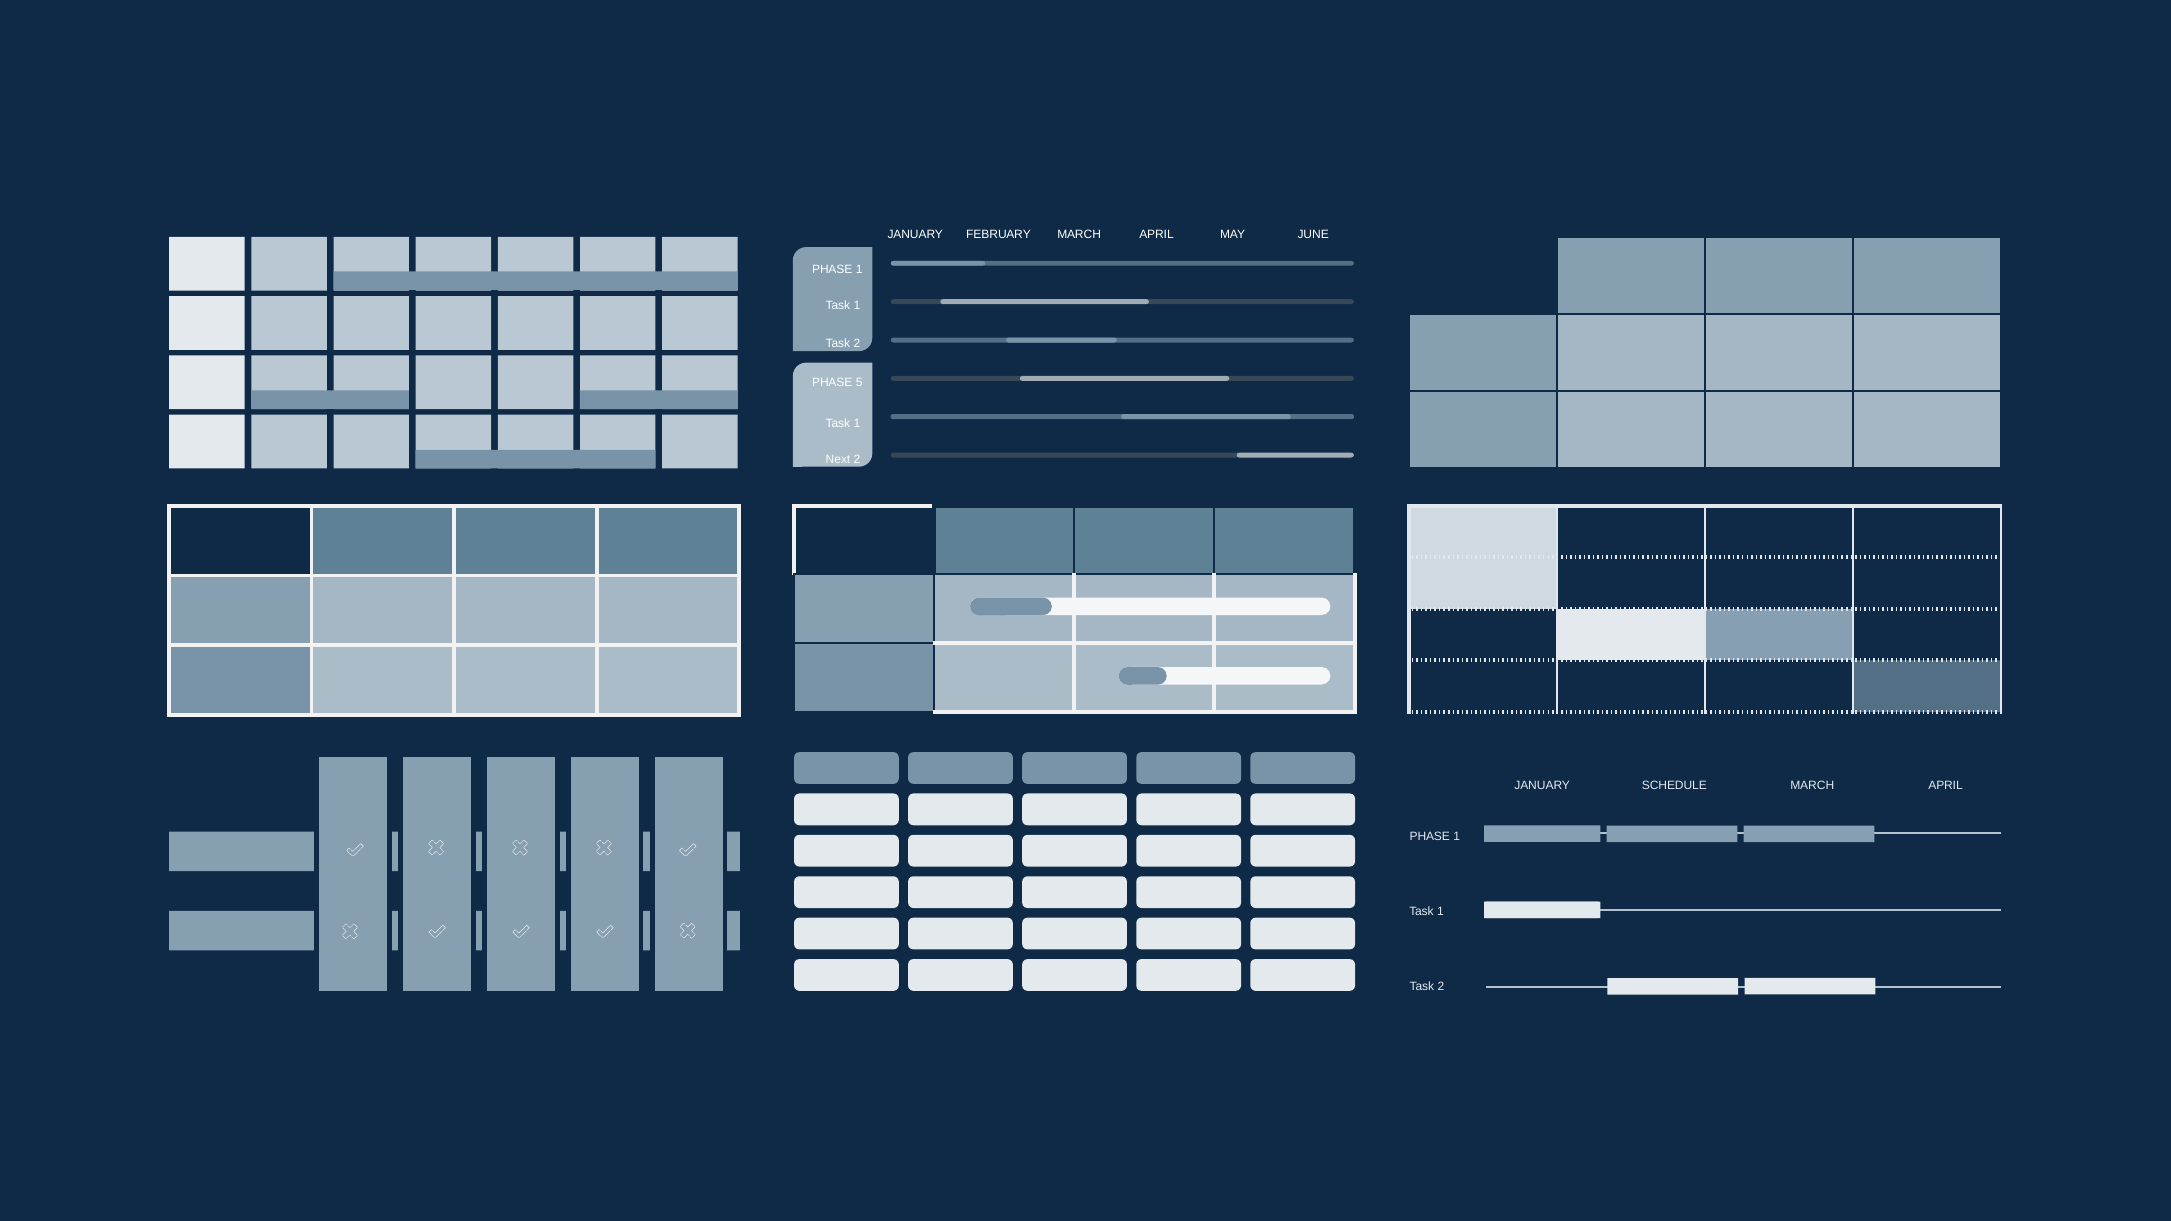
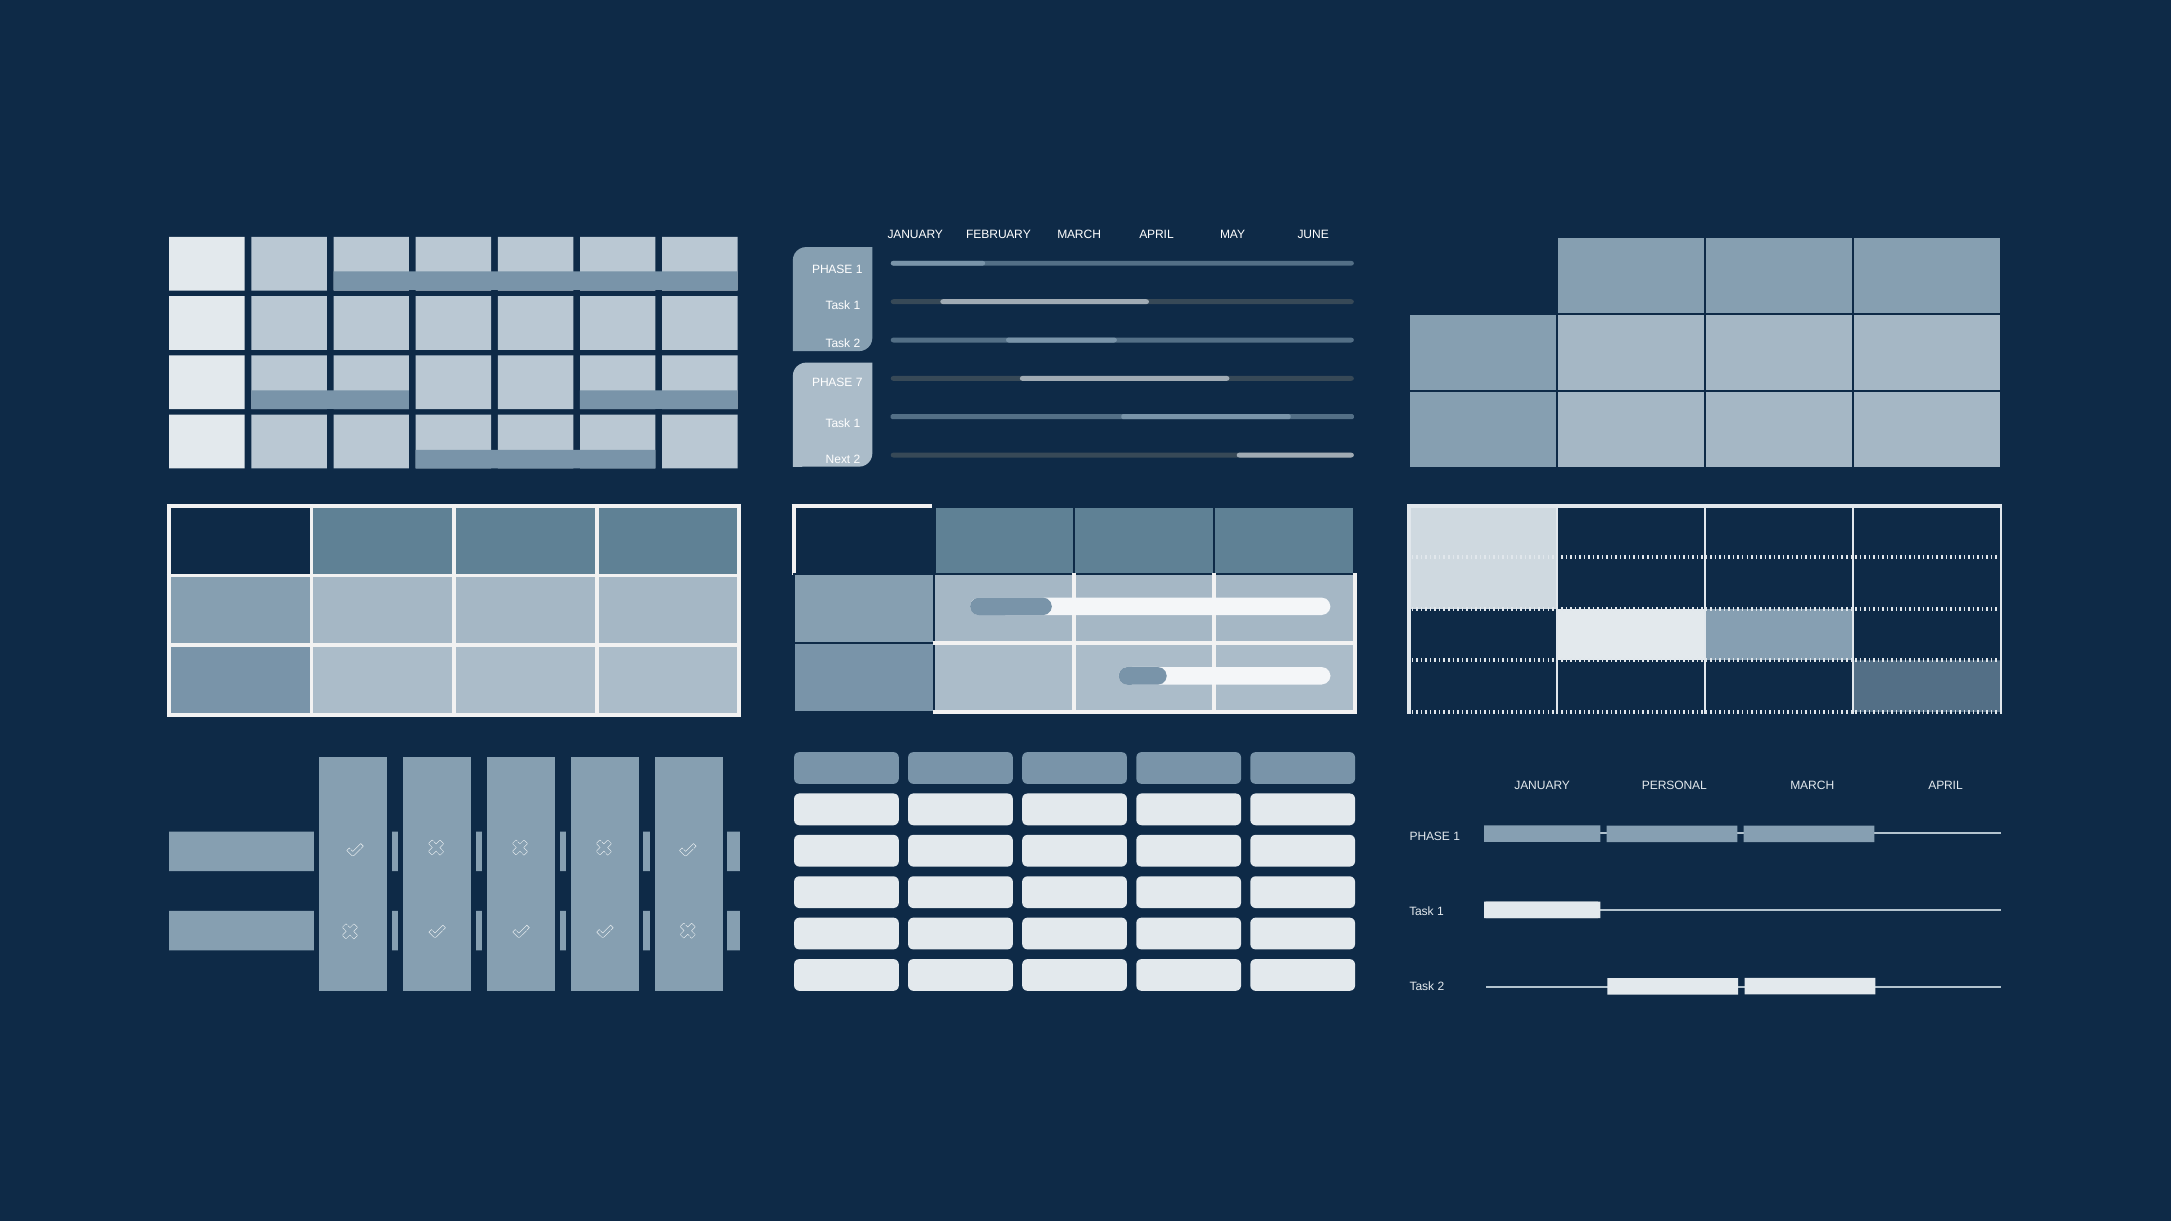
5: 5 -> 7
SCHEDULE: SCHEDULE -> PERSONAL
